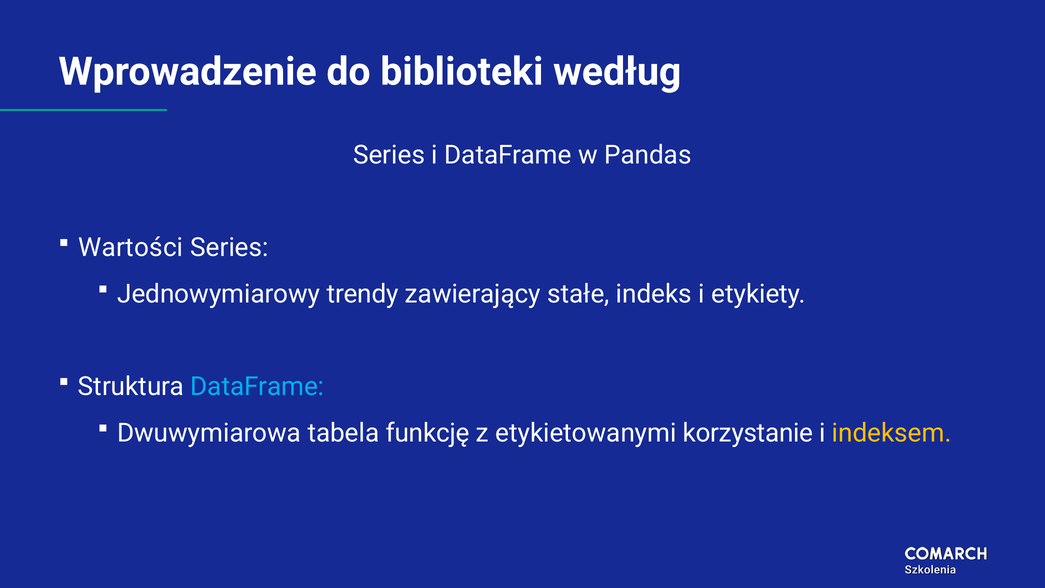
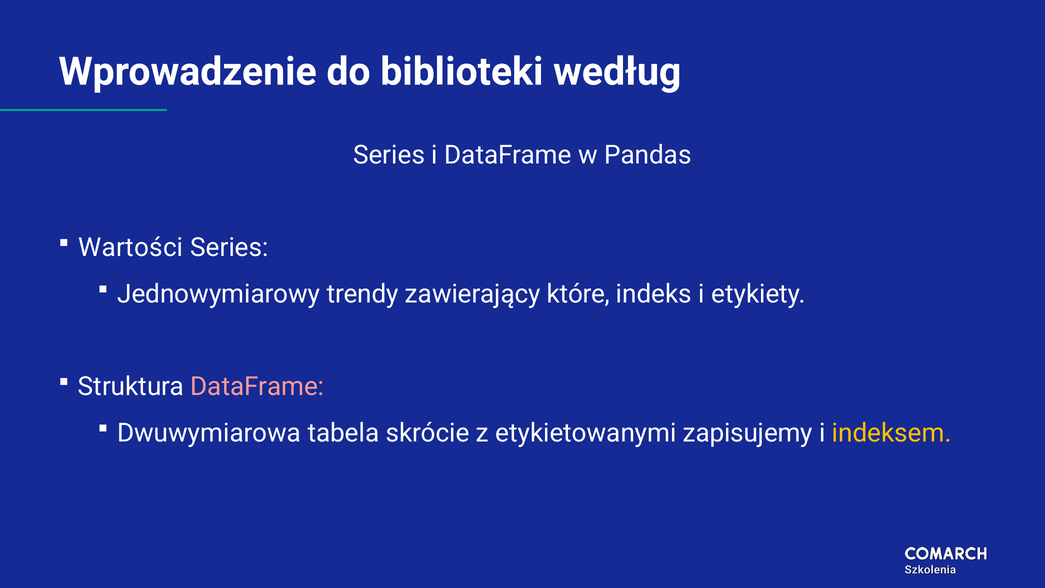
stałe: stałe -> które
DataFrame at (257, 387) colour: light blue -> pink
funkcję: funkcję -> skrócie
korzystanie: korzystanie -> zapisujemy
